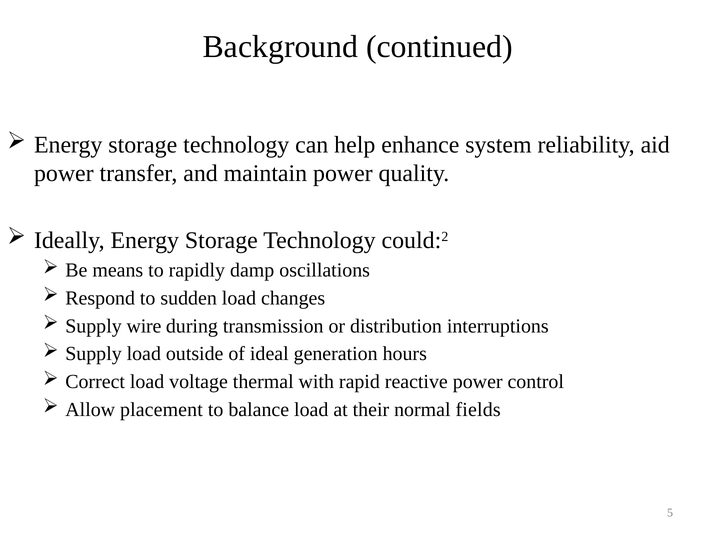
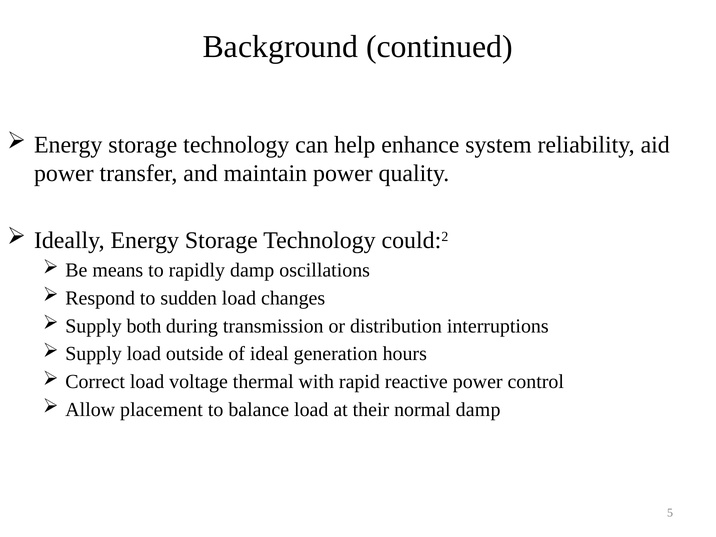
wire: wire -> both
normal fields: fields -> damp
